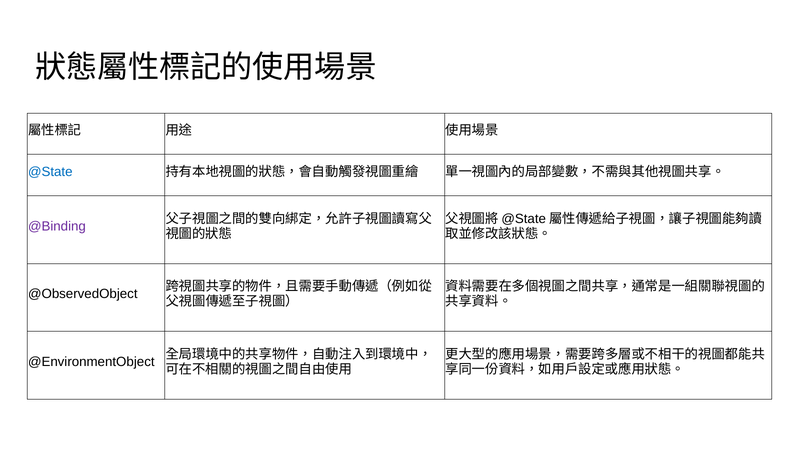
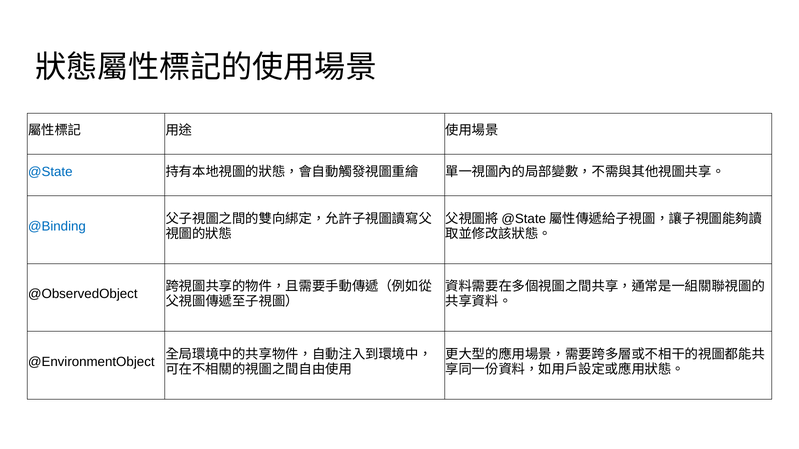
@Binding colour: purple -> blue
